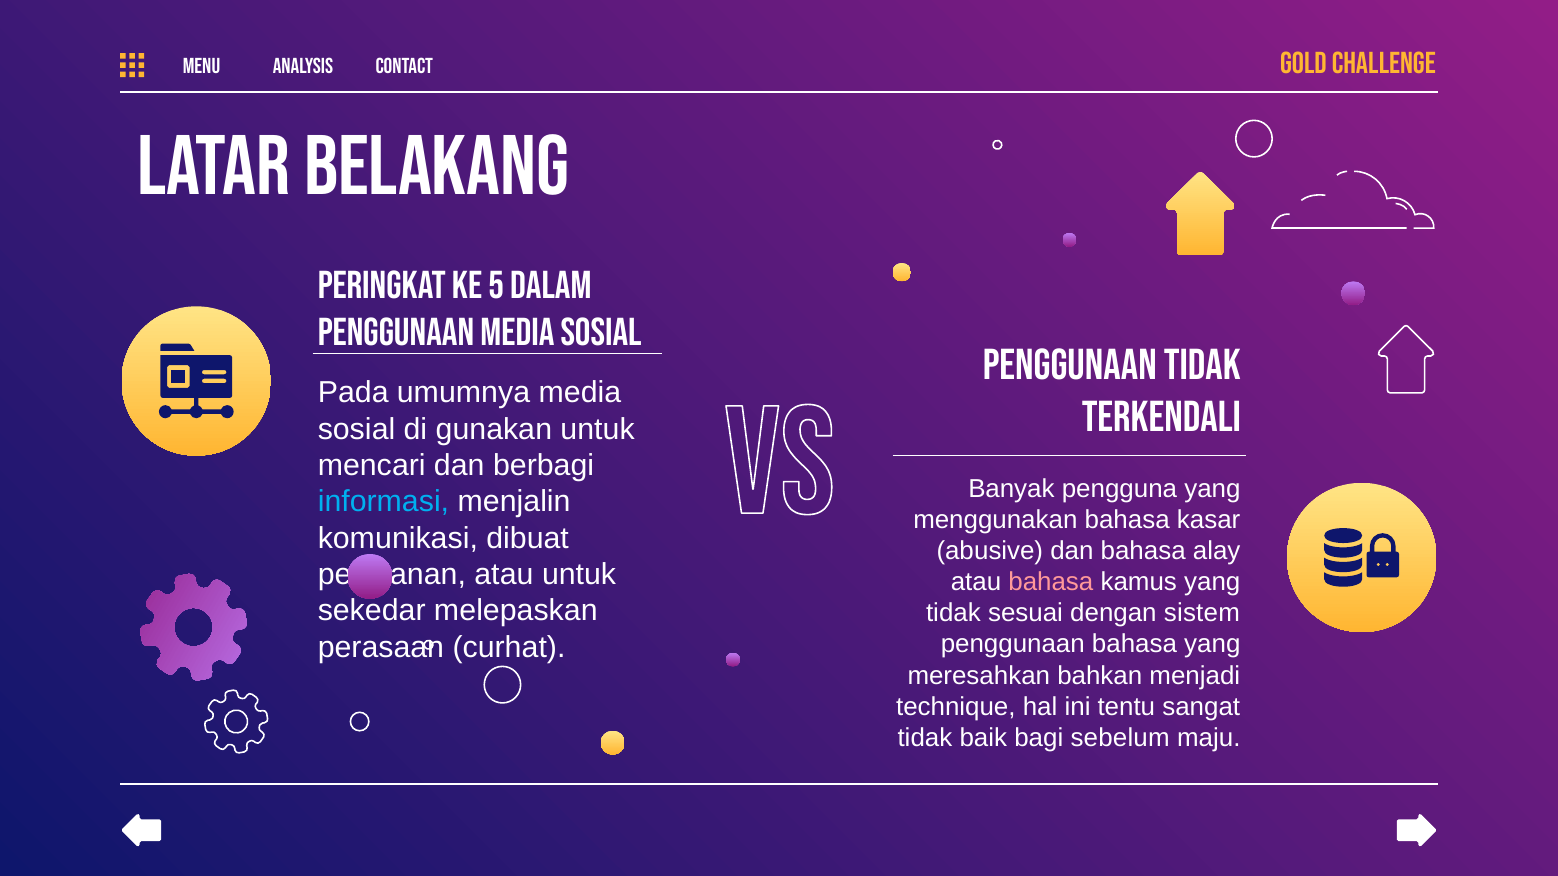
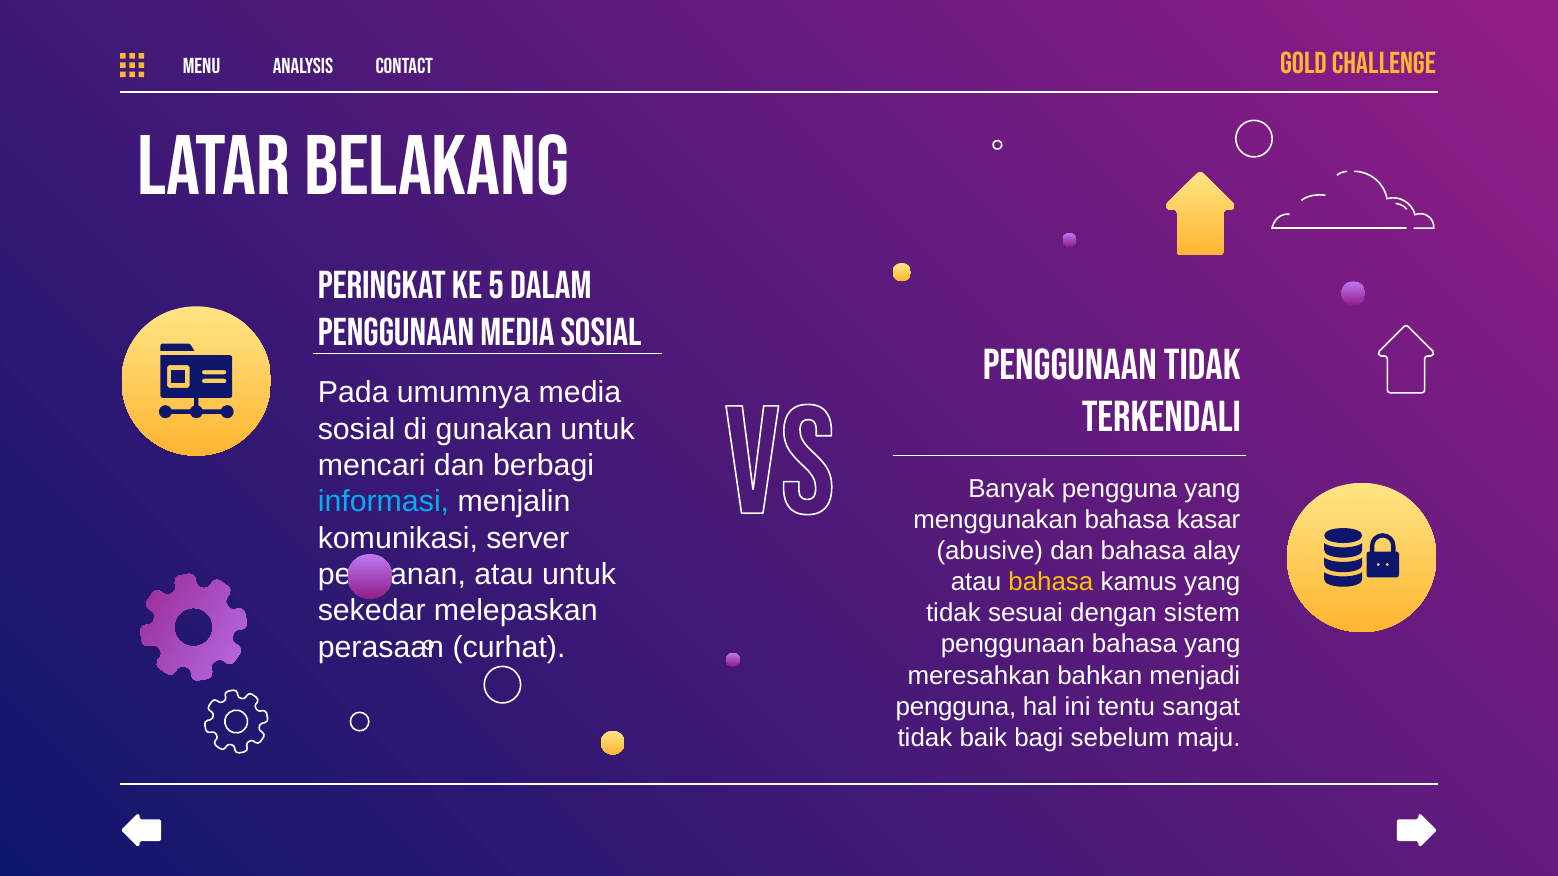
dibuat: dibuat -> server
bahasa at (1051, 582) colour: pink -> yellow
technique at (956, 707): technique -> pengguna
